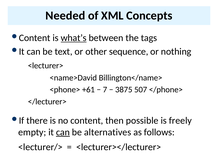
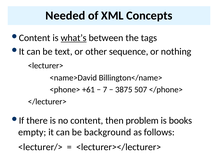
possible: possible -> problem
freely: freely -> books
can at (63, 132) underline: present -> none
alternatives: alternatives -> background
